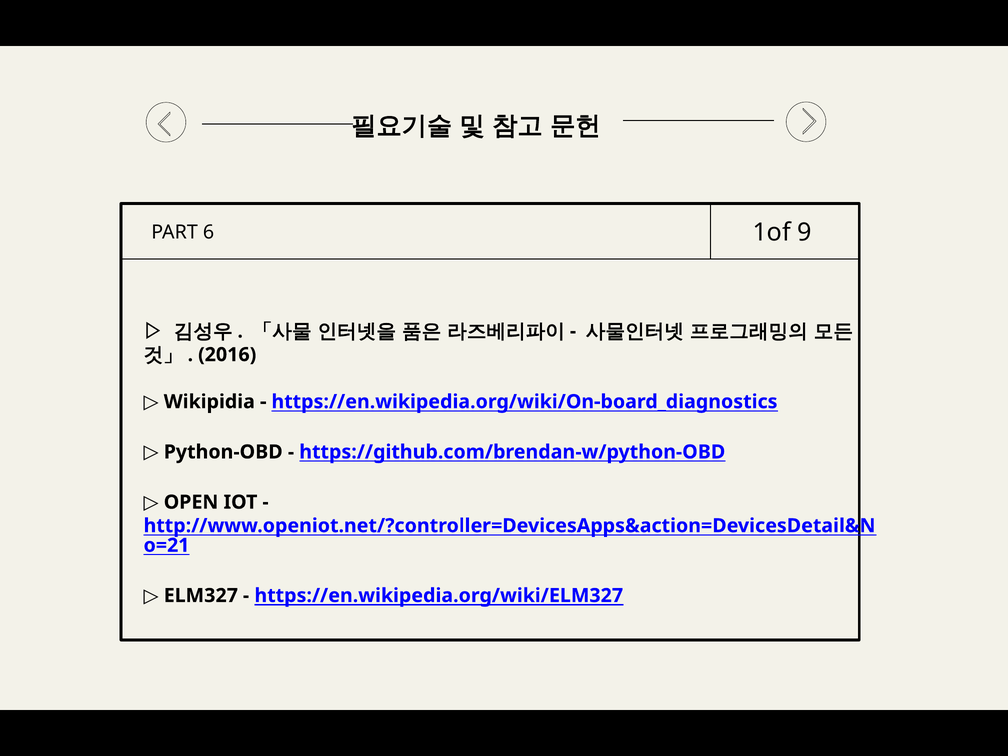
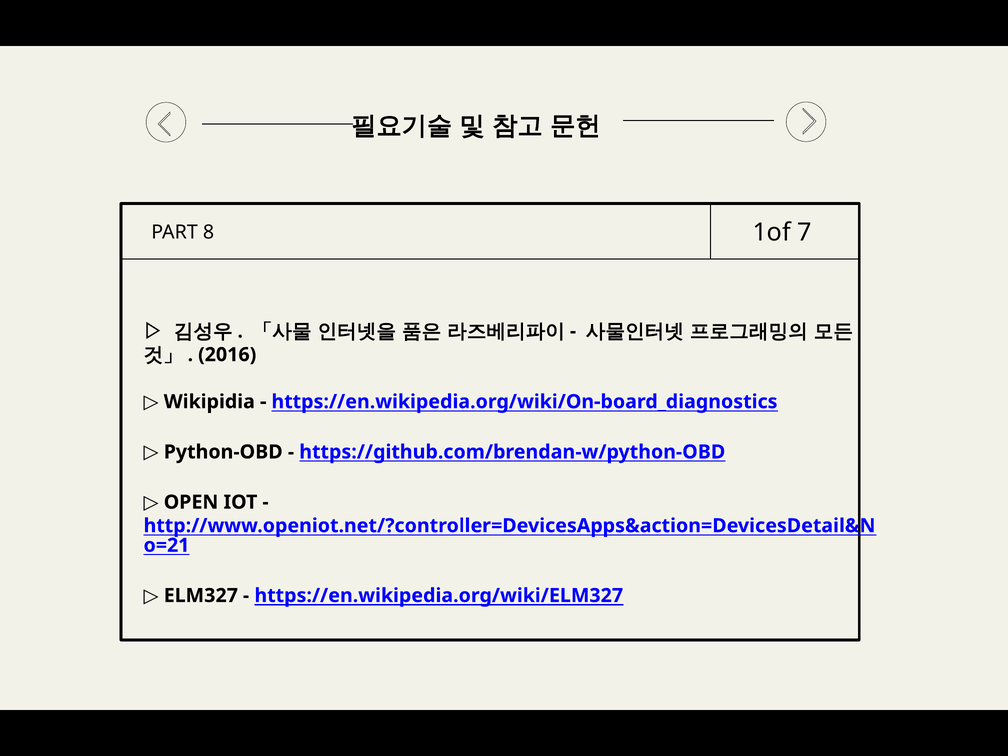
9: 9 -> 7
6: 6 -> 8
